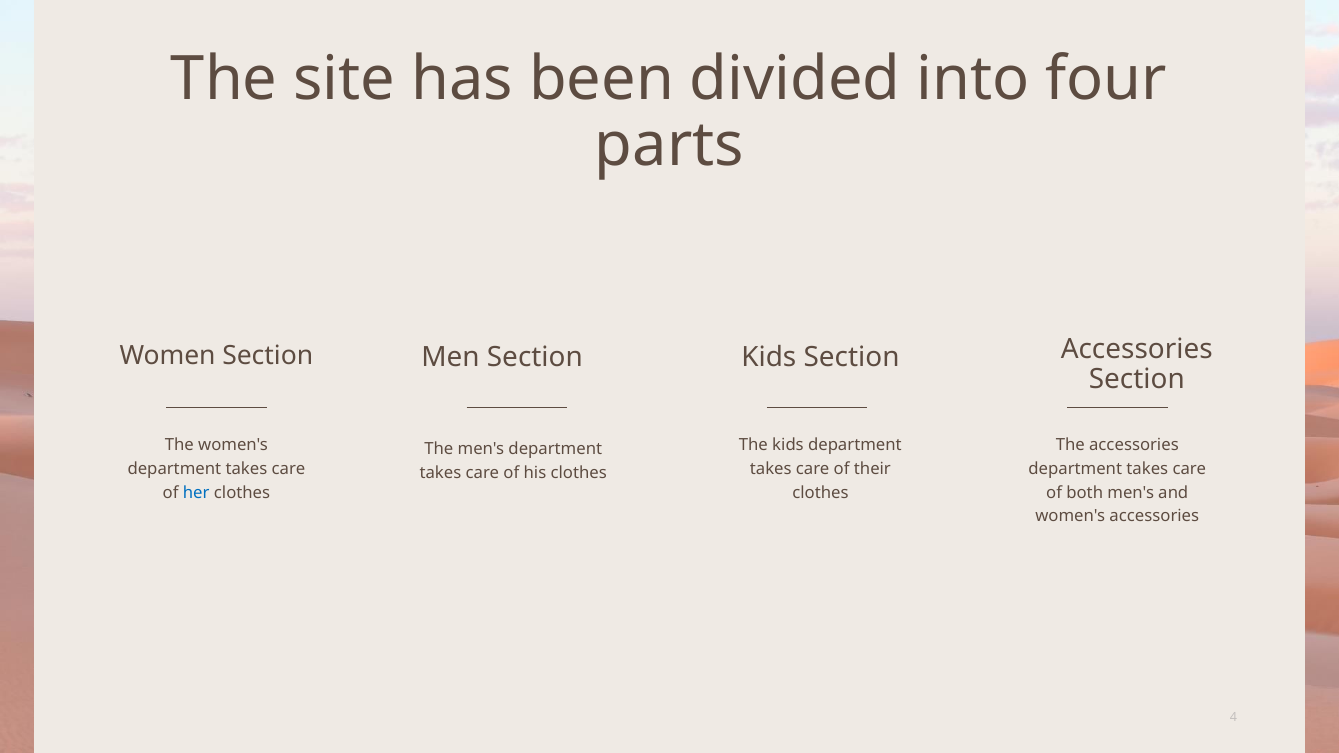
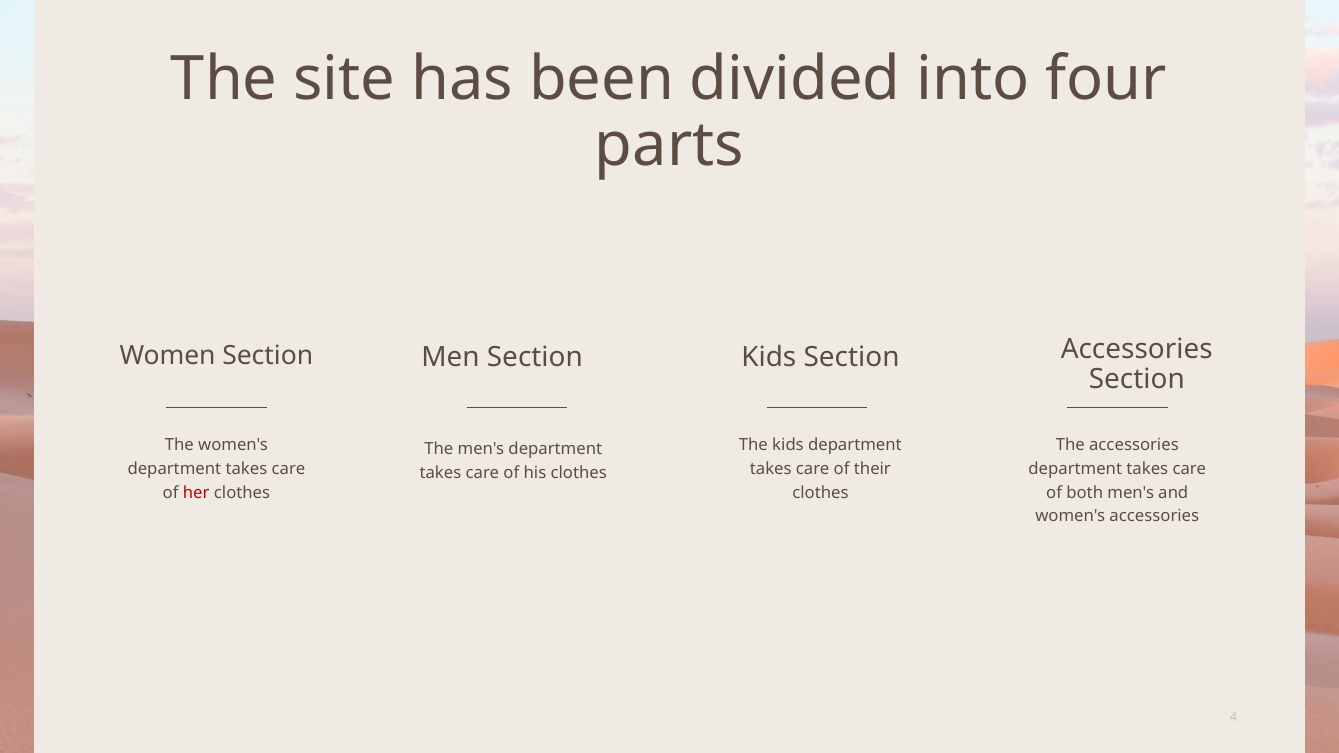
her colour: blue -> red
